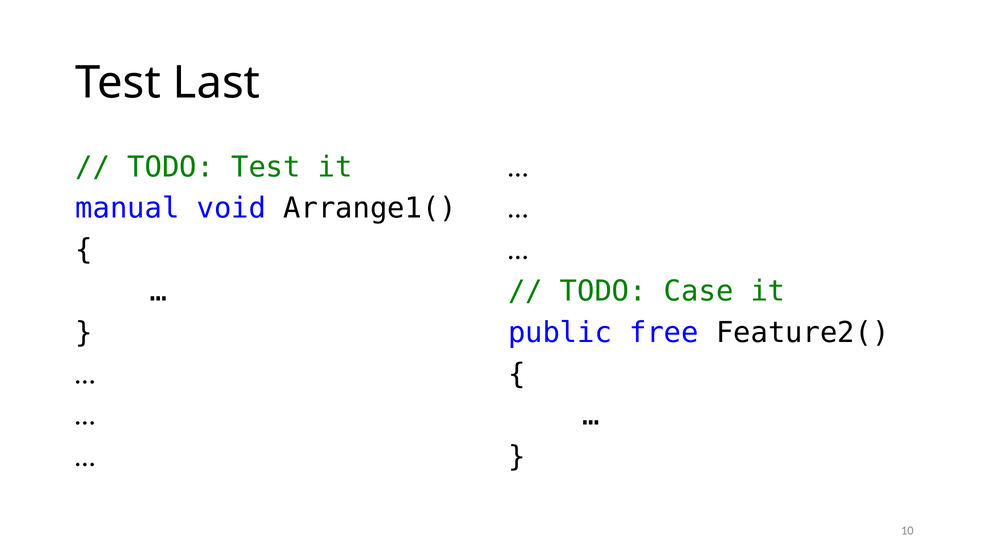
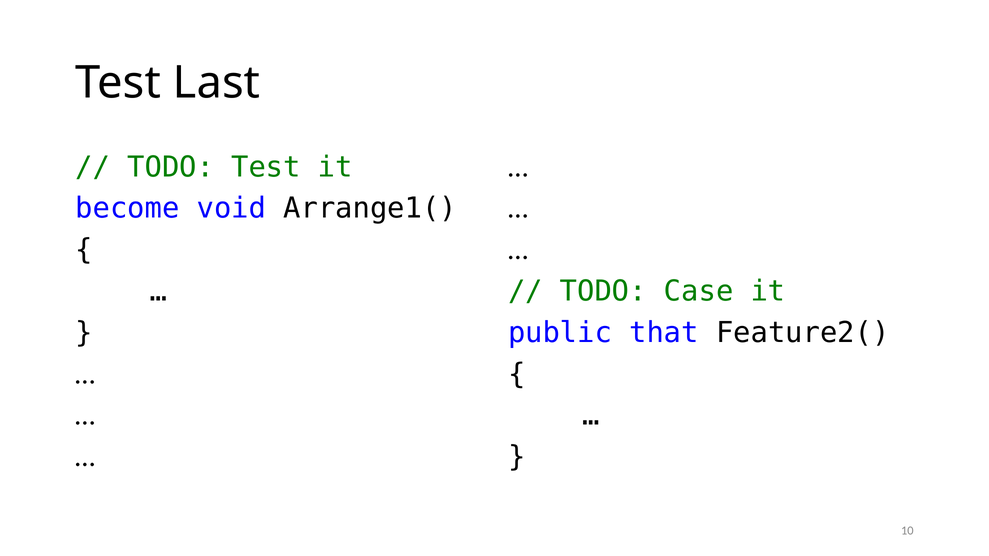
manual: manual -> become
free: free -> that
